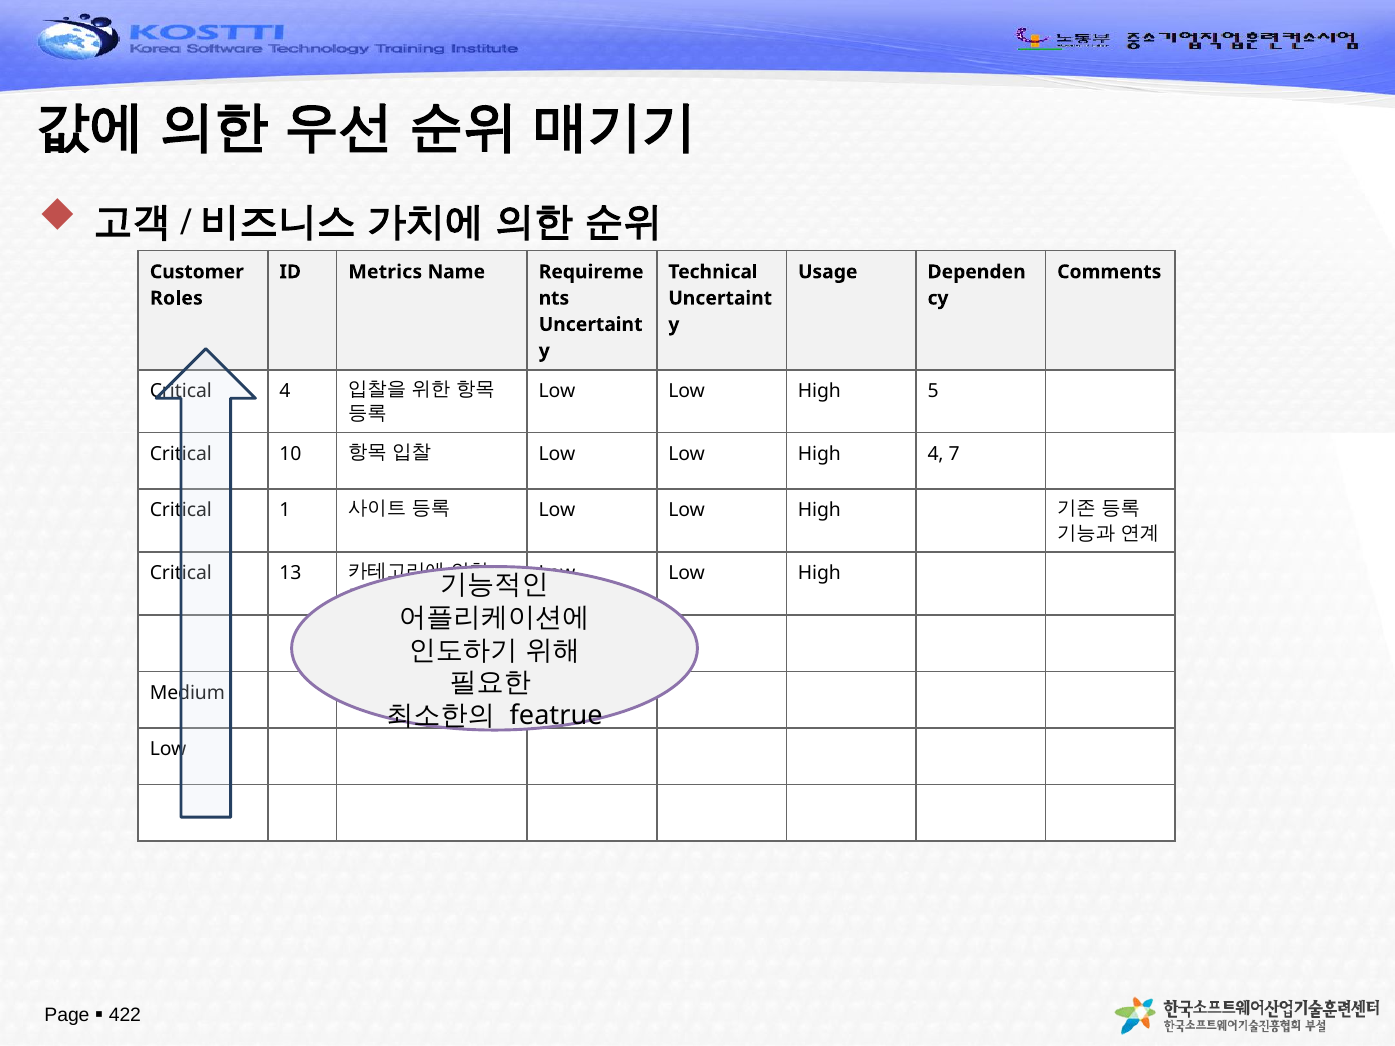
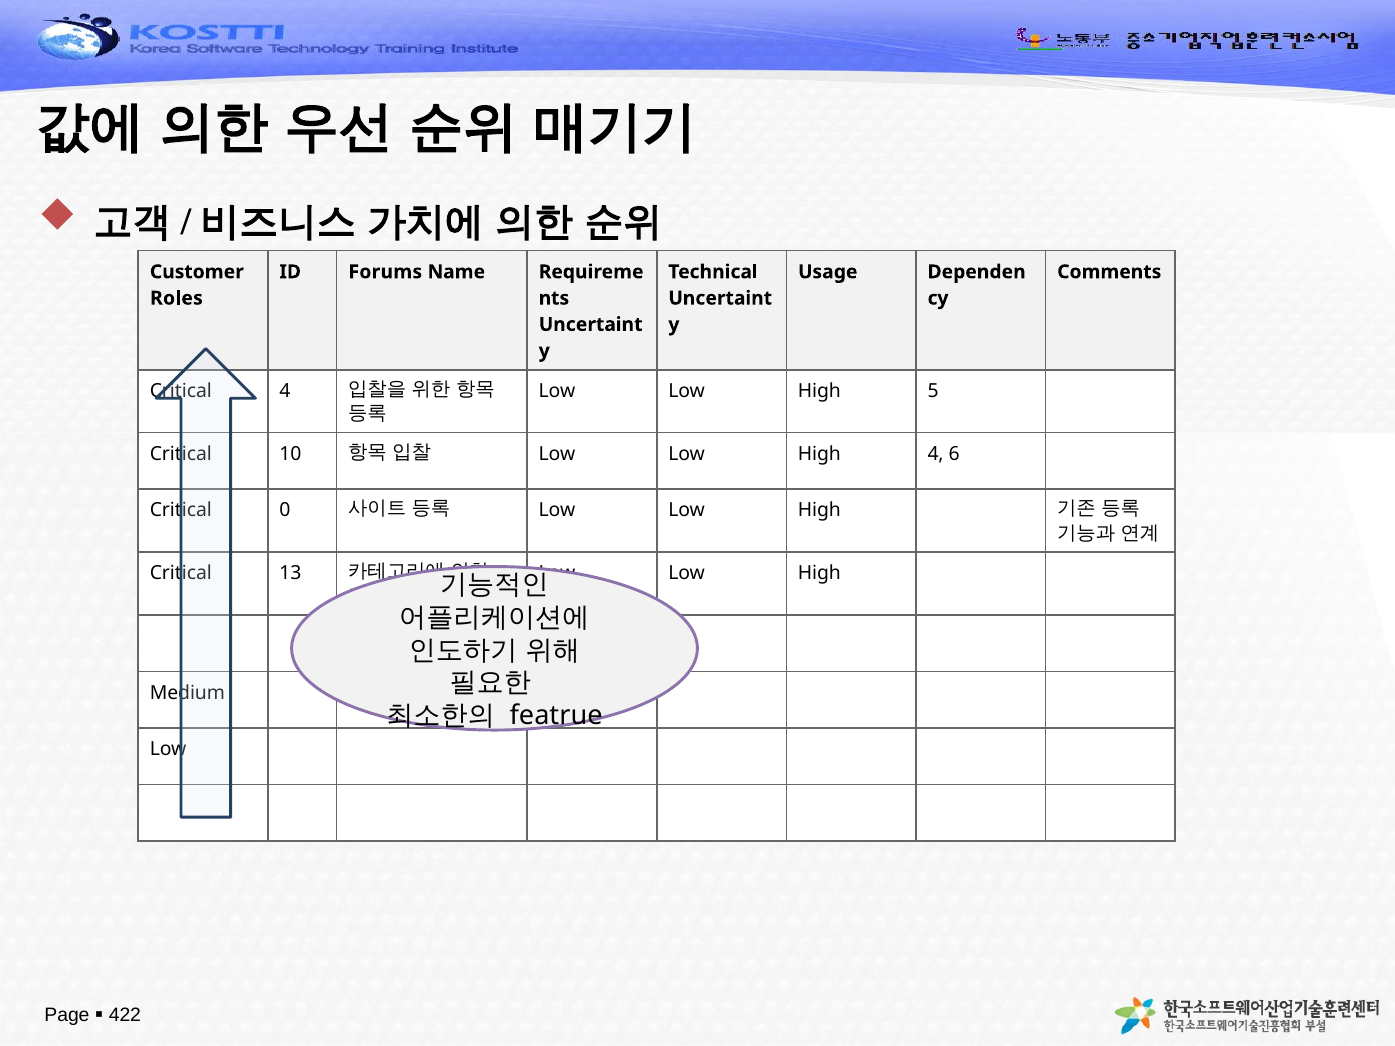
Metrics: Metrics -> Forums
7: 7 -> 6
1: 1 -> 0
